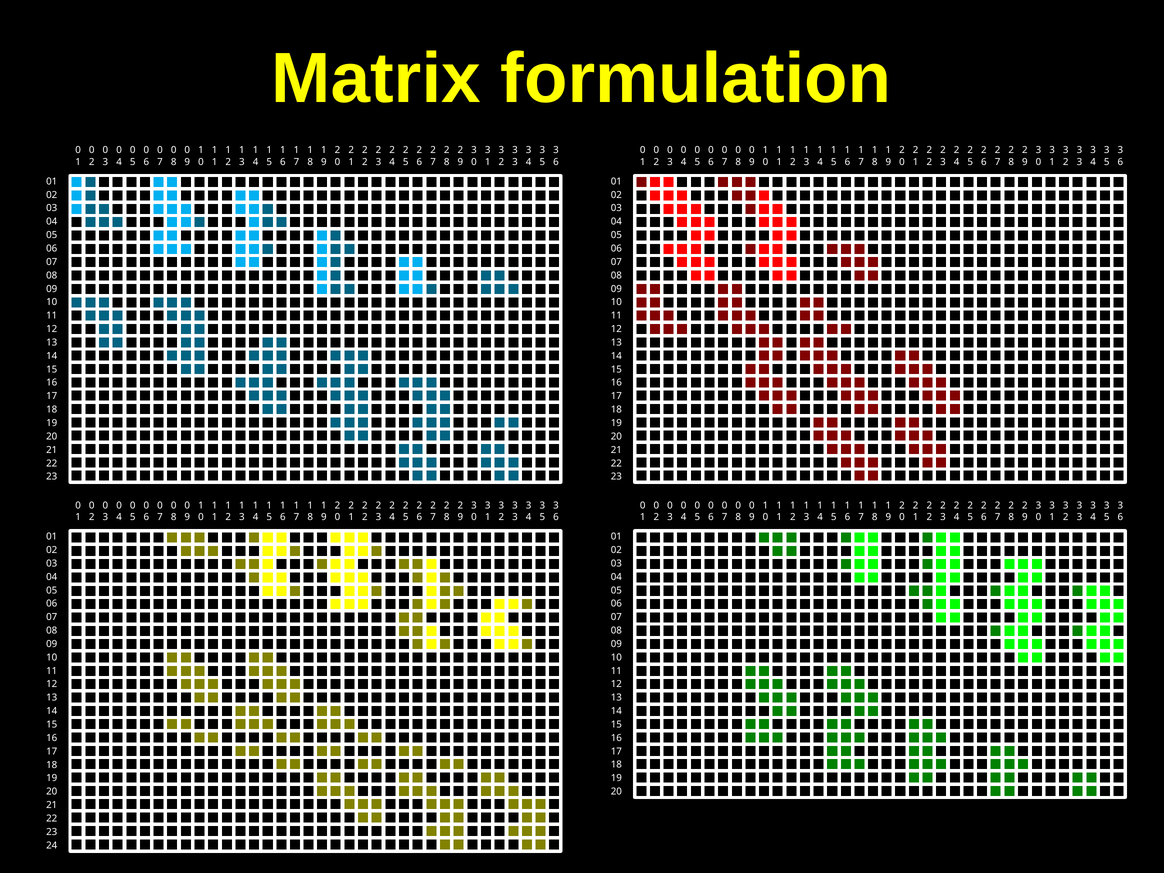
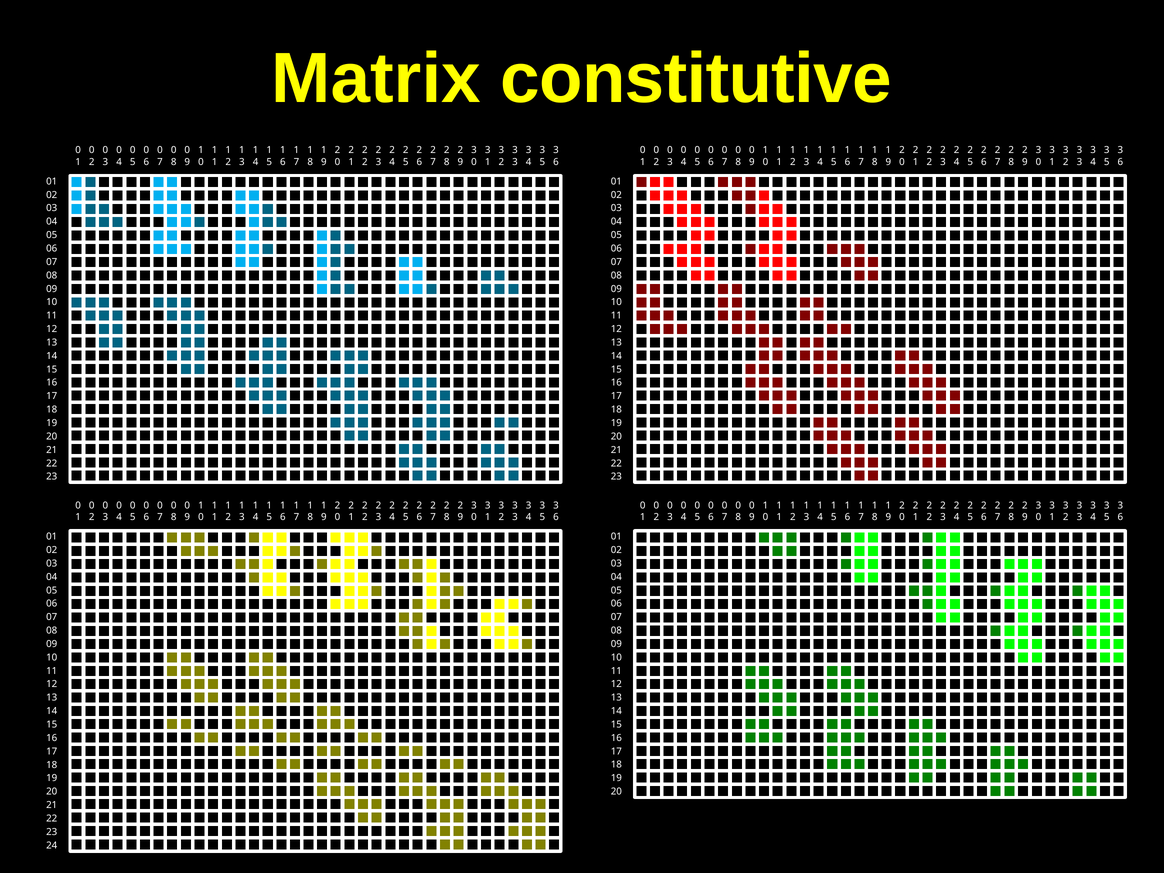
formulation: formulation -> constitutive
